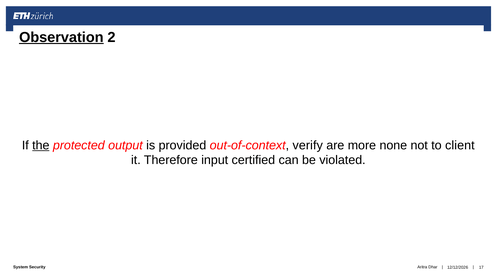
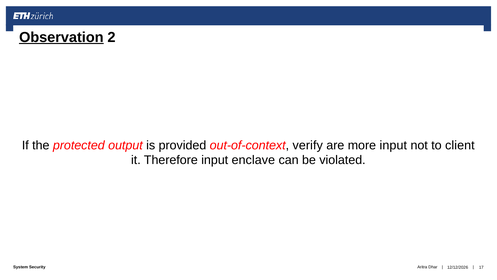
the underline: present -> none
more none: none -> input
certified: certified -> enclave
